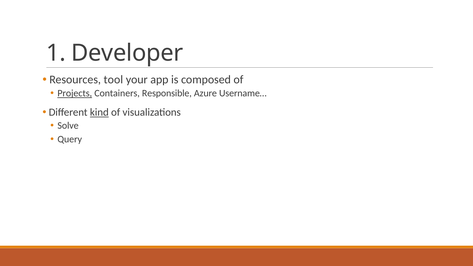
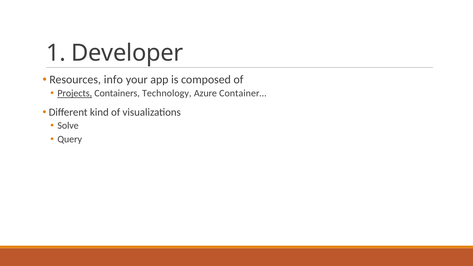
tool: tool -> info
Responsible: Responsible -> Technology
Username…: Username… -> Container…
kind underline: present -> none
